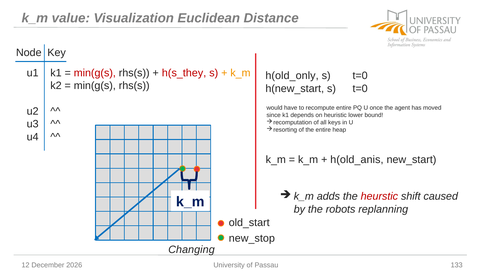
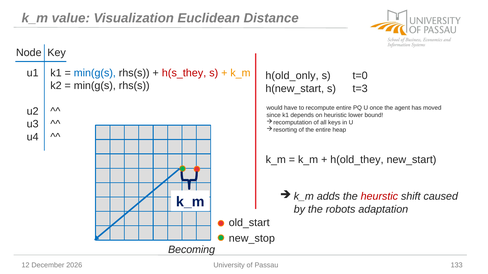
min(g(s at (95, 73) colour: red -> blue
h(new_start s t=0: t=0 -> t=3
h(old_anis: h(old_anis -> h(old_they
replanning: replanning -> adaptation
Changing: Changing -> Becoming
